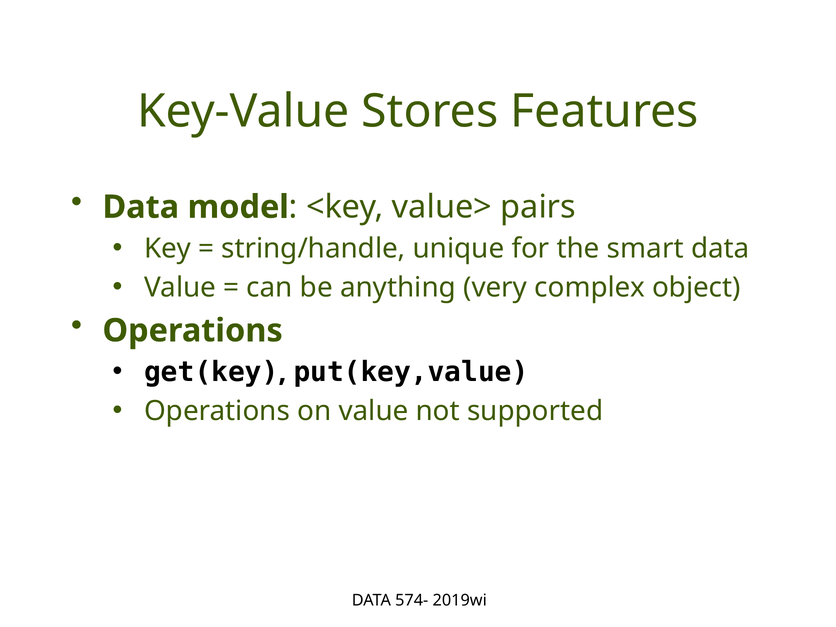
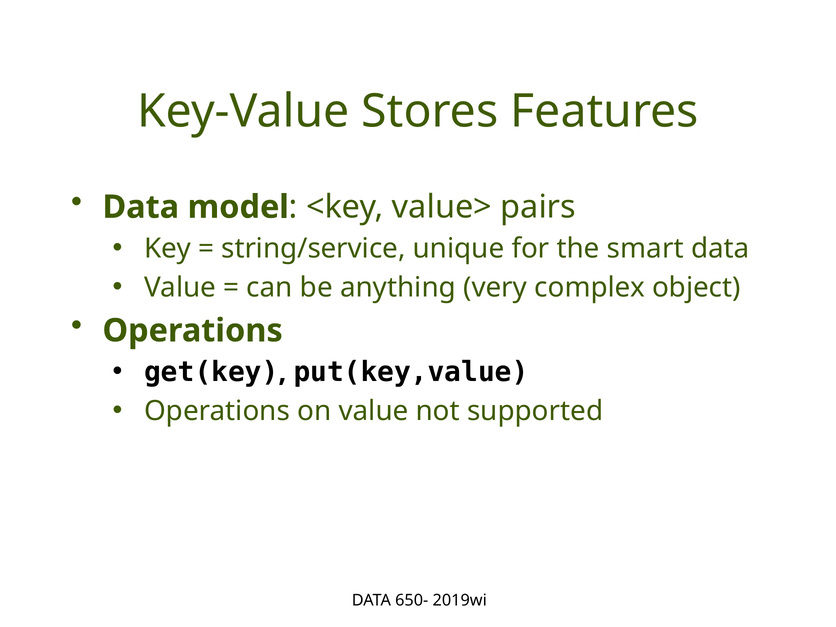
string/handle: string/handle -> string/service
574-: 574- -> 650-
